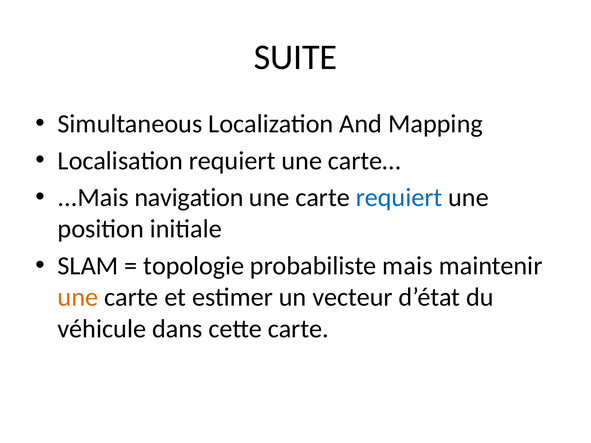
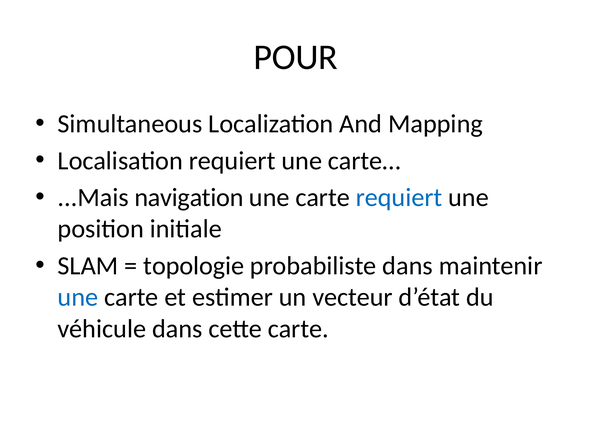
SUITE: SUITE -> POUR
probabiliste mais: mais -> dans
une at (78, 297) colour: orange -> blue
